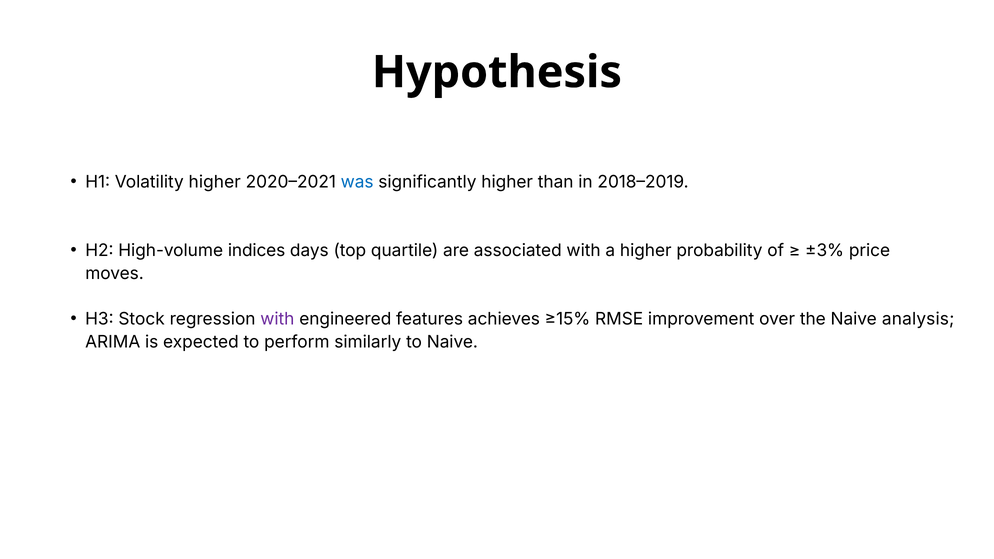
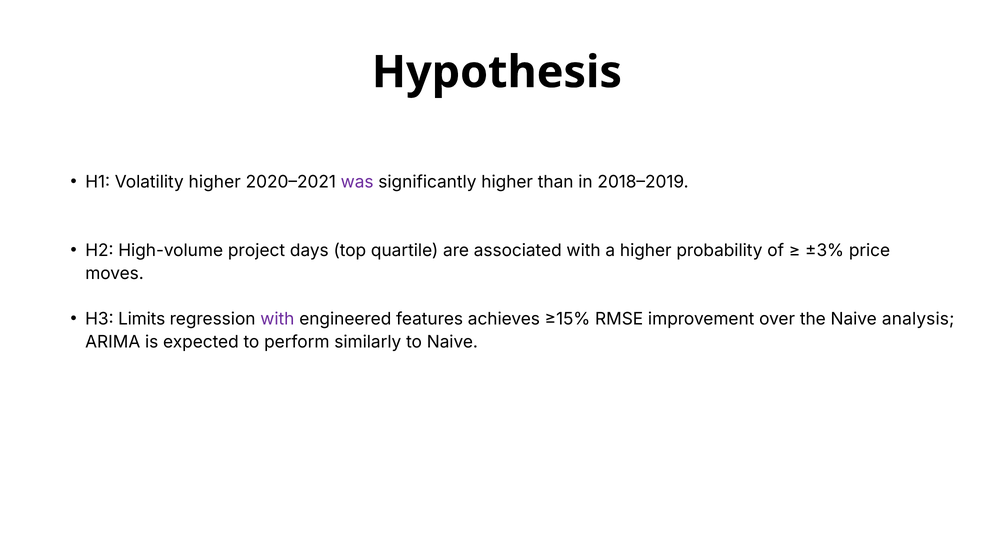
was colour: blue -> purple
indices: indices -> project
Stock: Stock -> Limits
